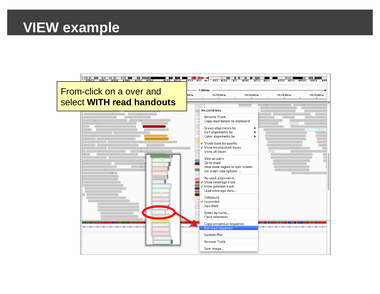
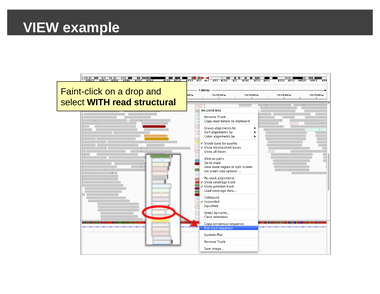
From-click: From-click -> Faint-click
over: over -> drop
handouts: handouts -> structural
